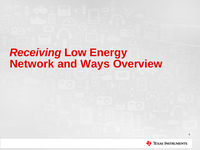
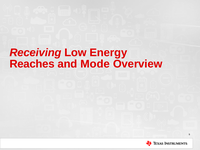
Network: Network -> Reaches
Ways: Ways -> Mode
